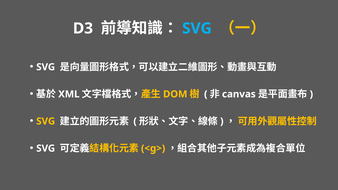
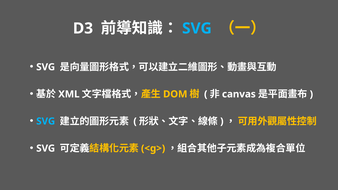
SVG at (46, 121) colour: yellow -> light blue
